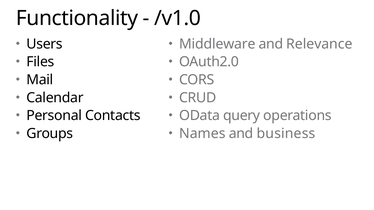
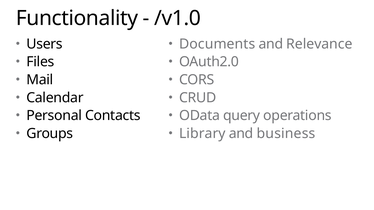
Middleware: Middleware -> Documents
Names: Names -> Library
